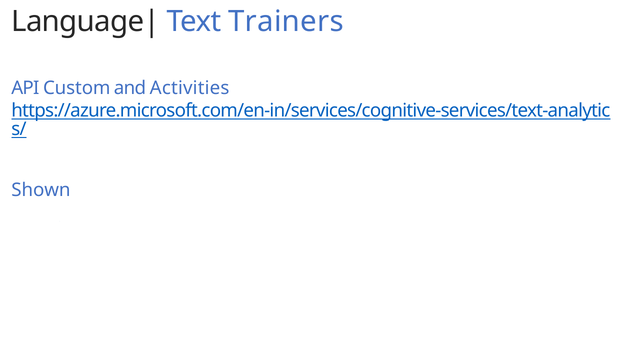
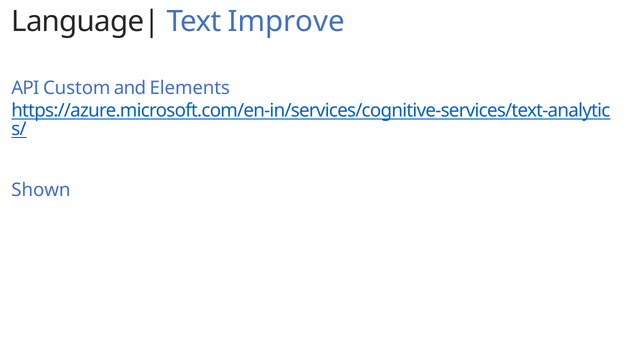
Trainers: Trainers -> Improve
Activities: Activities -> Elements
